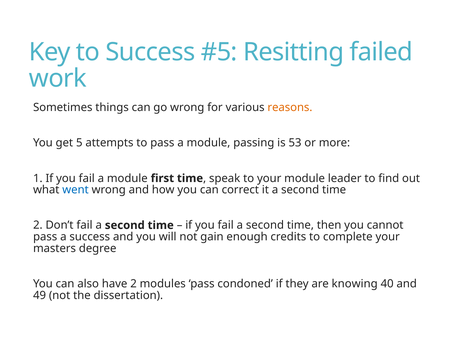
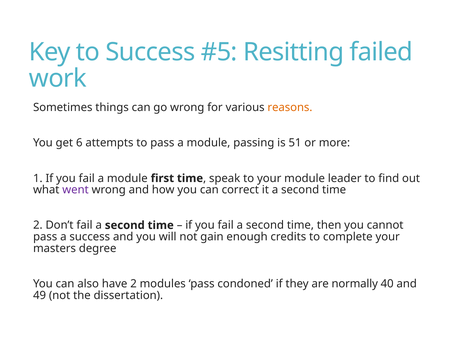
5: 5 -> 6
53: 53 -> 51
went colour: blue -> purple
knowing: knowing -> normally
